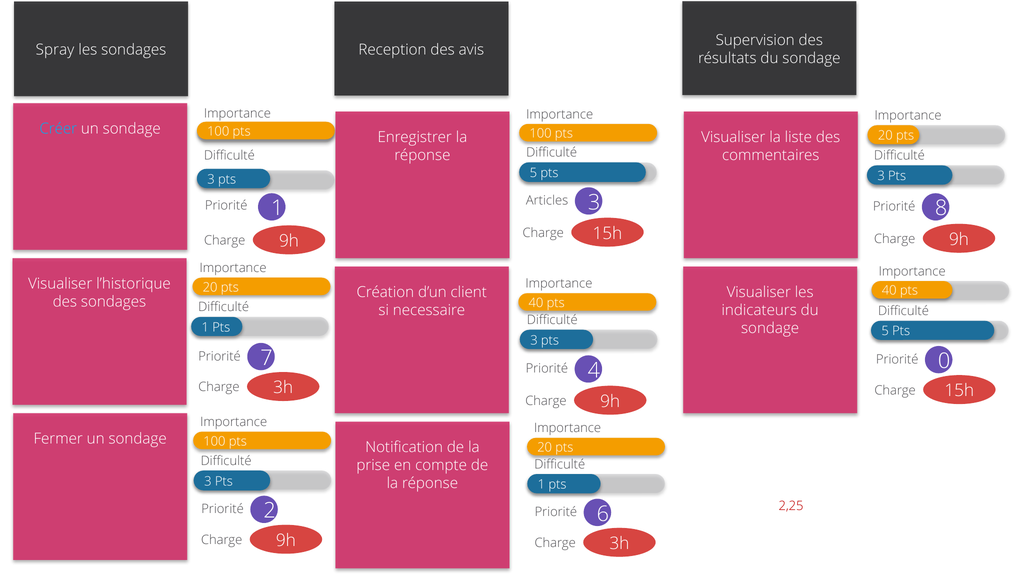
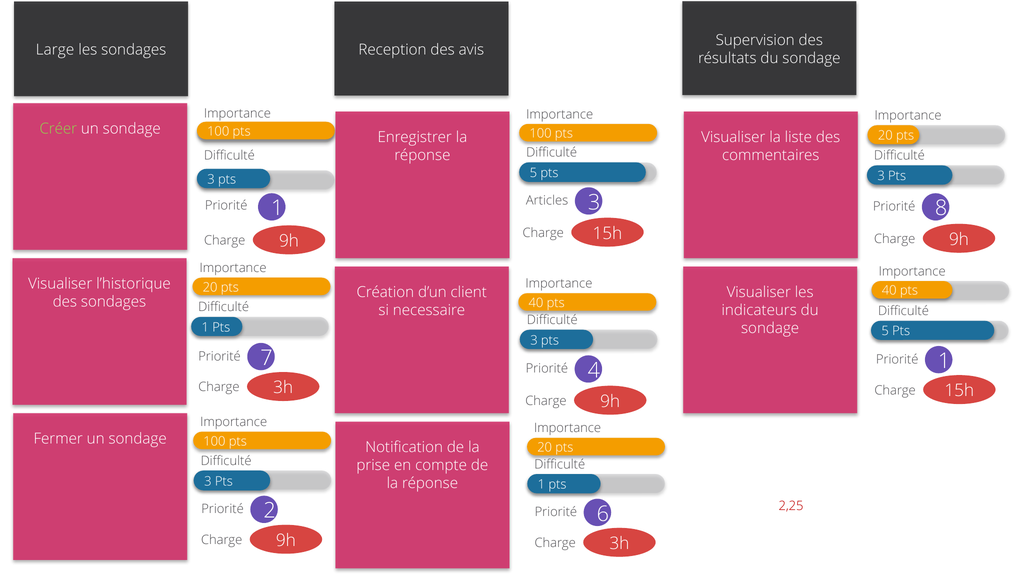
Spray: Spray -> Large
Créer colour: light blue -> light green
Priorité 0: 0 -> 1
